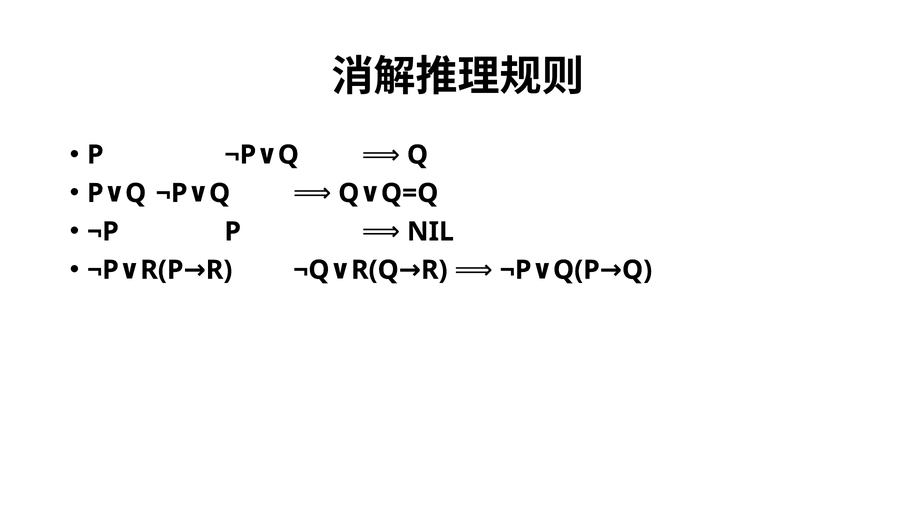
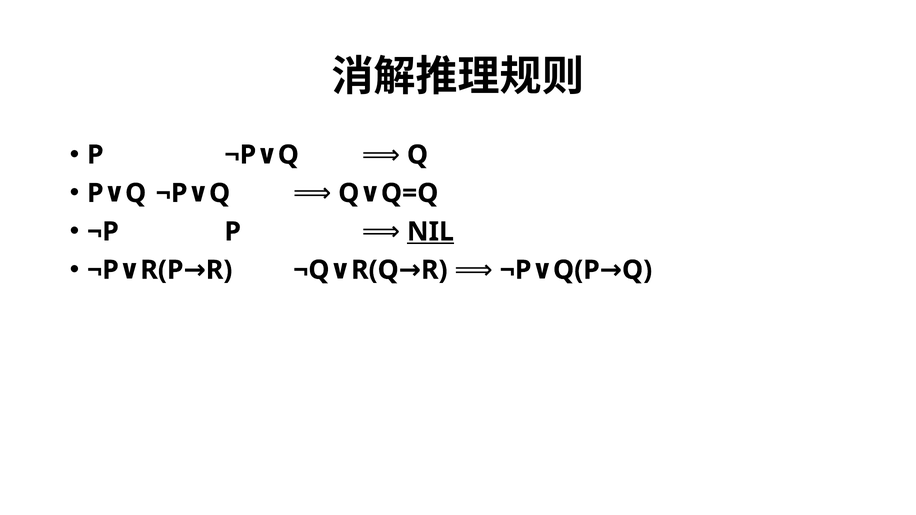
NIL underline: none -> present
